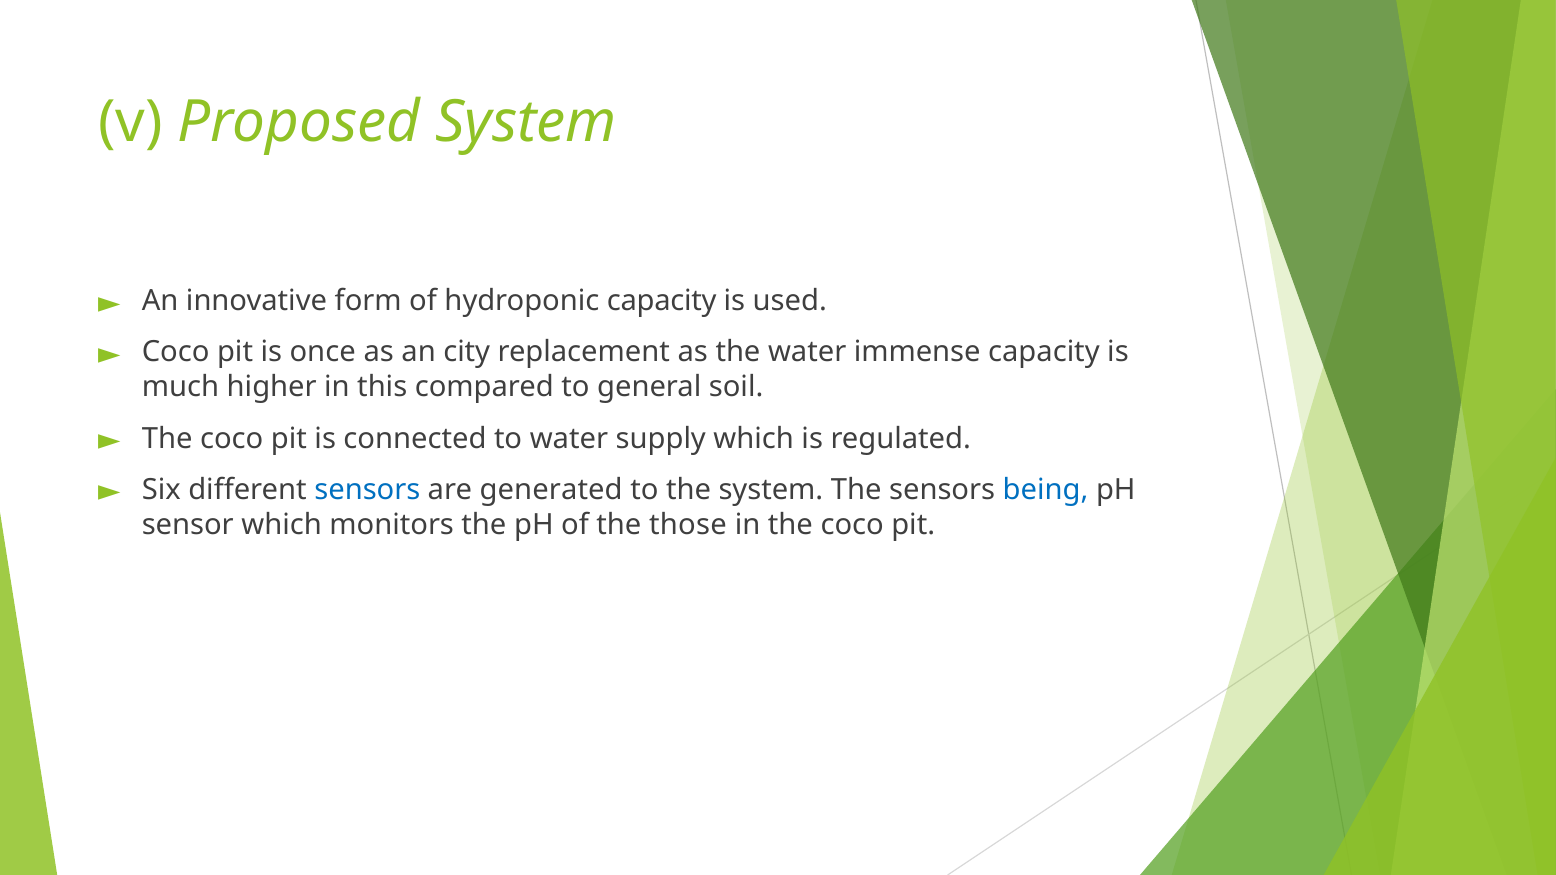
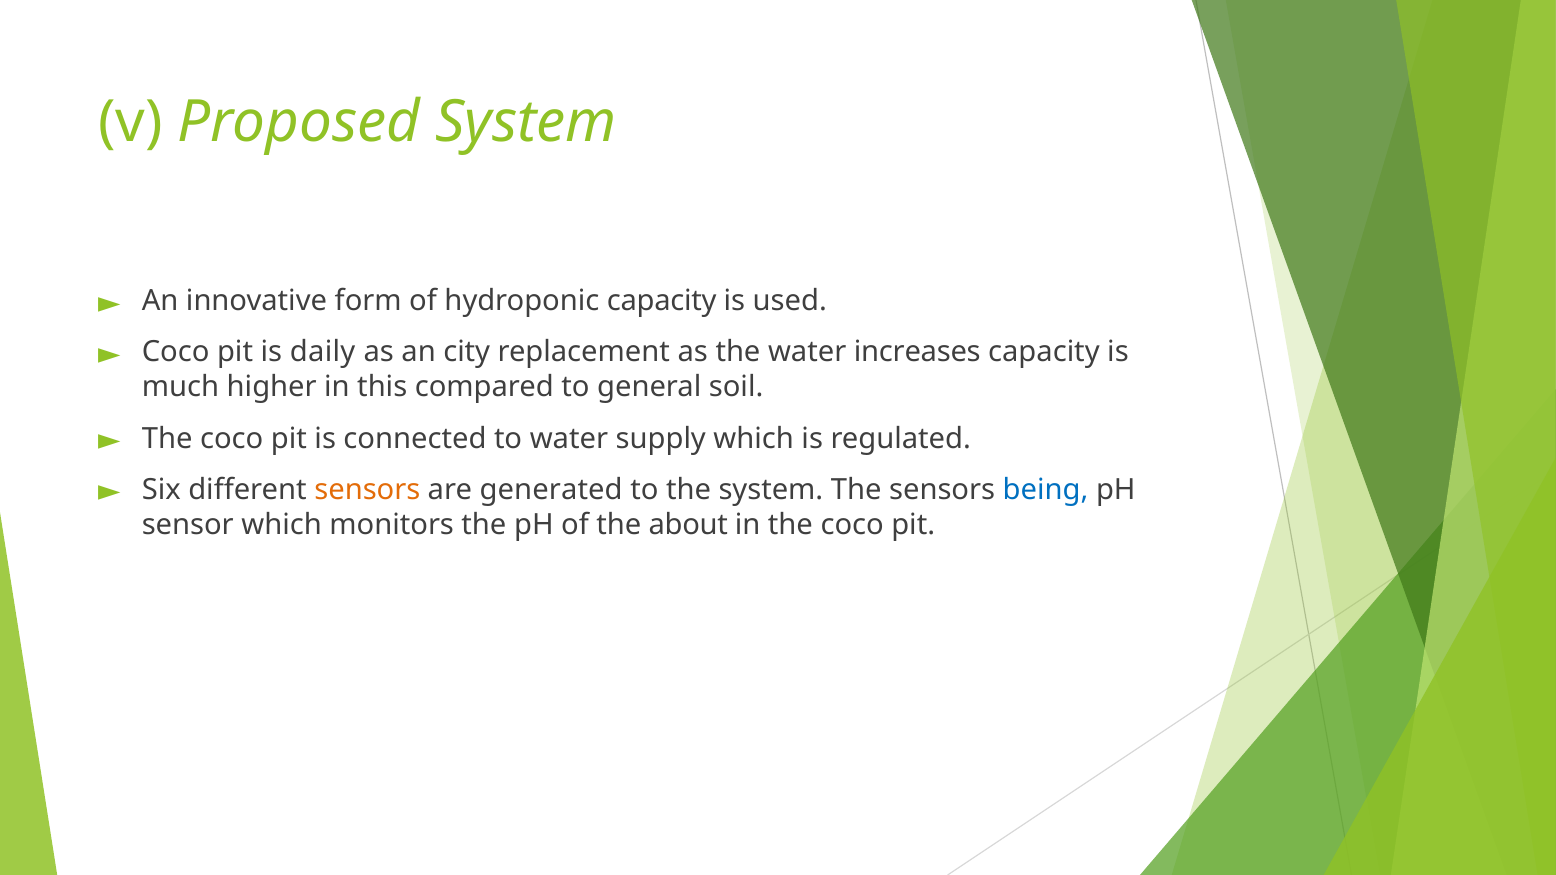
once: once -> daily
immense: immense -> increases
sensors at (367, 490) colour: blue -> orange
those: those -> about
